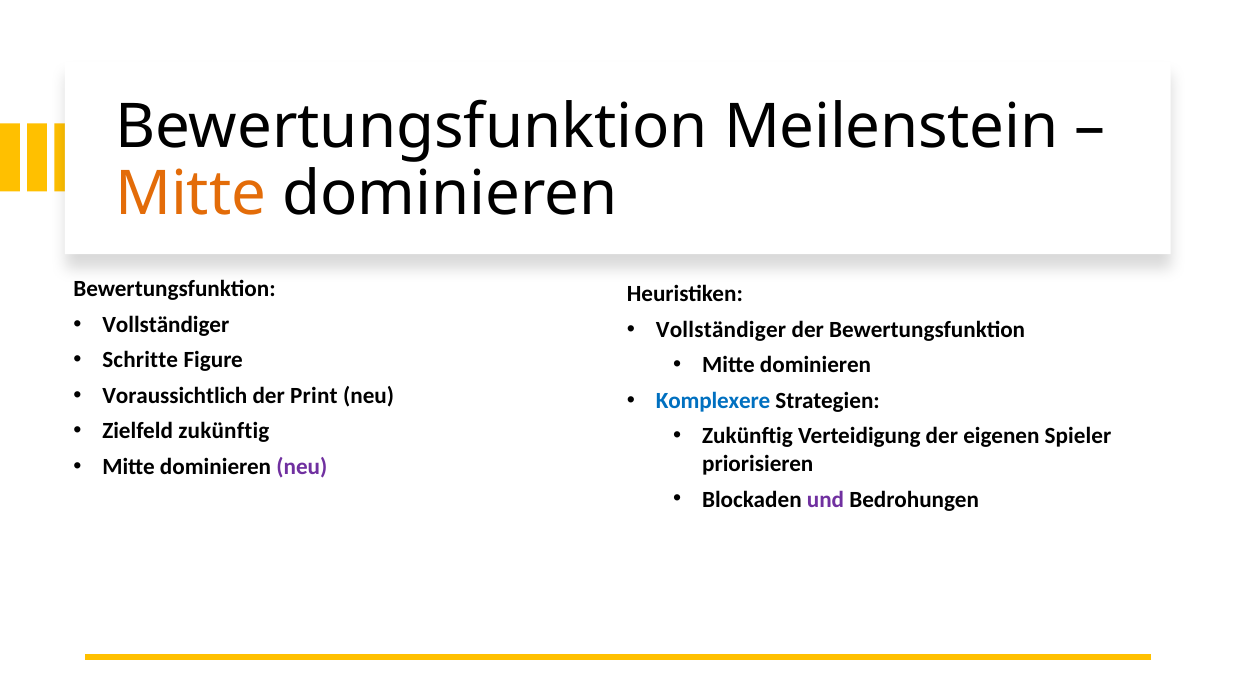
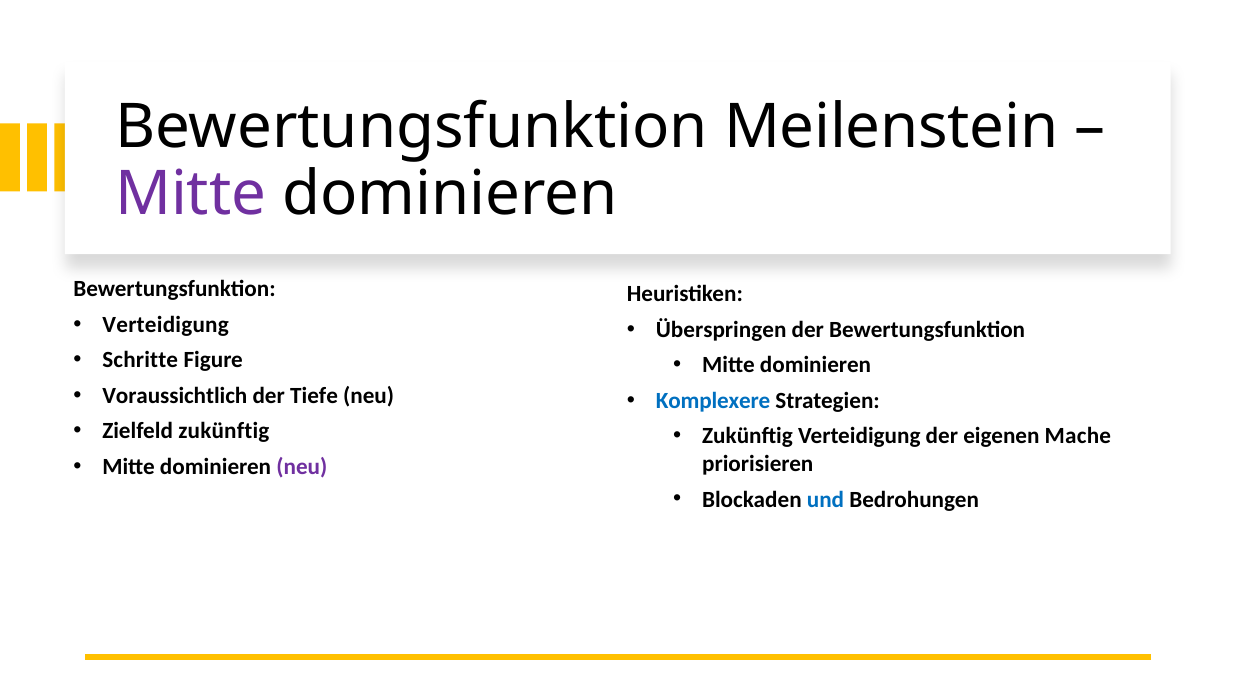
Mitte at (191, 194) colour: orange -> purple
Vollständiger at (166, 325): Vollständiger -> Verteidigung
Vollständiger at (721, 330): Vollständiger -> Überspringen
Print: Print -> Tiefe
Spieler: Spieler -> Mache
und colour: purple -> blue
